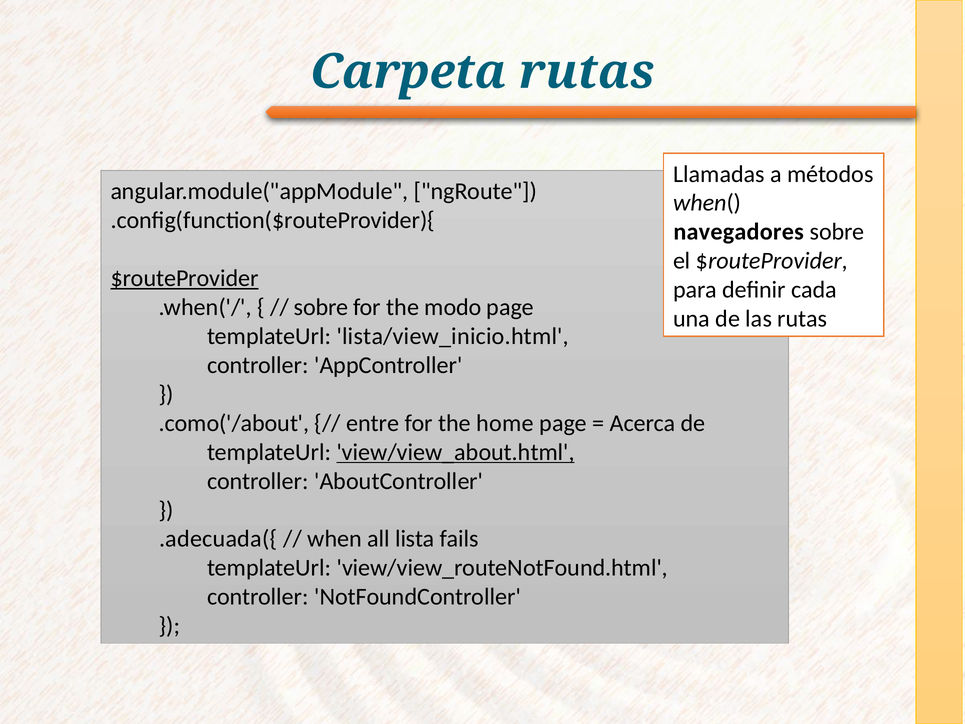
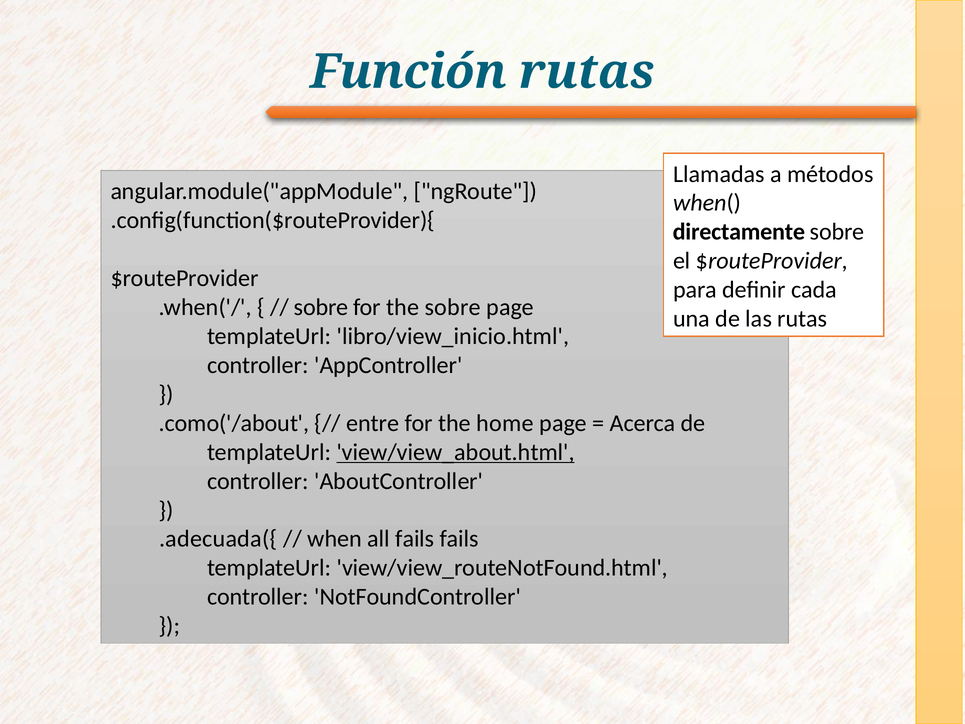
Carpeta: Carpeta -> Función
navegadores: navegadores -> directamente
$routeProvider at (185, 278) underline: present -> none
the modo: modo -> sobre
lista/view_inicio.html: lista/view_inicio.html -> libro/view_inicio.html
all lista: lista -> fails
